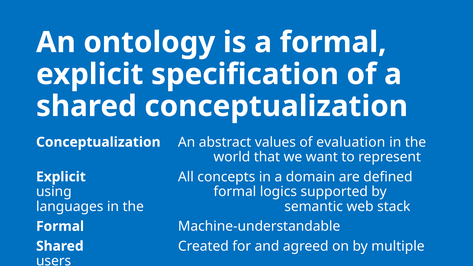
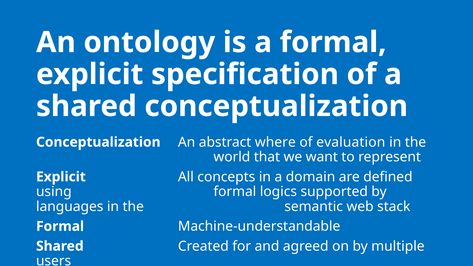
values: values -> where
